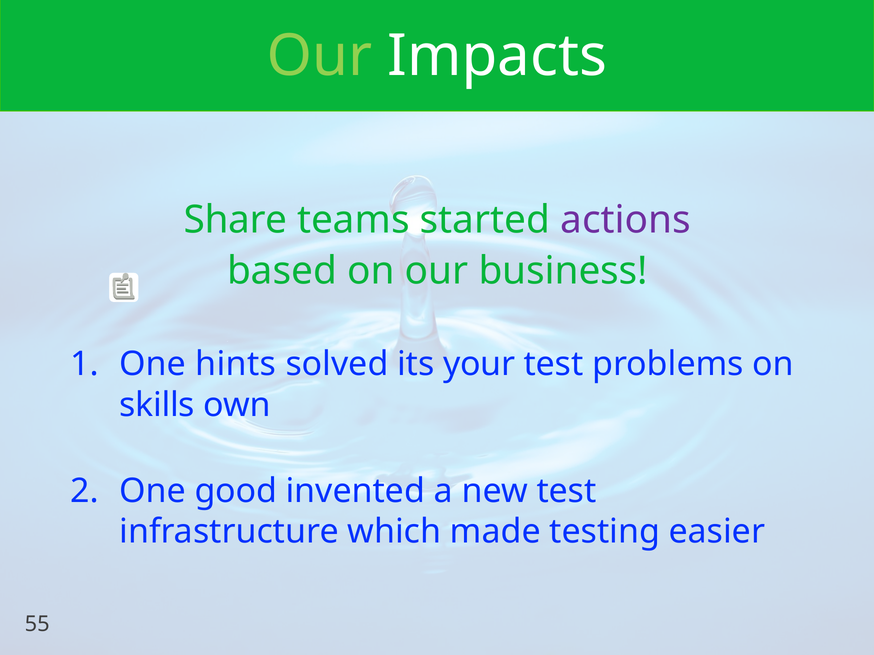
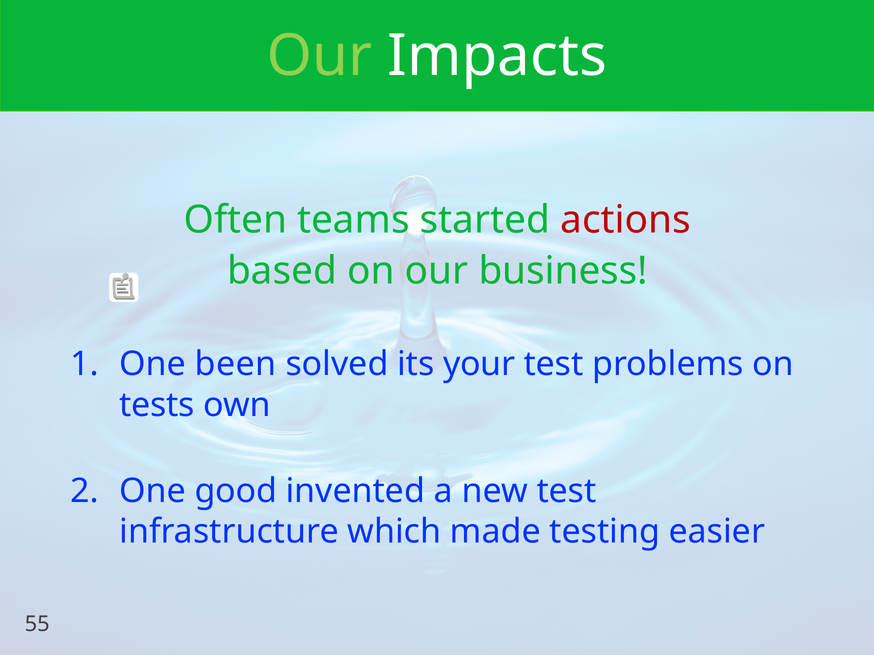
Share: Share -> Often
actions colour: purple -> red
hints: hints -> been
skills: skills -> tests
